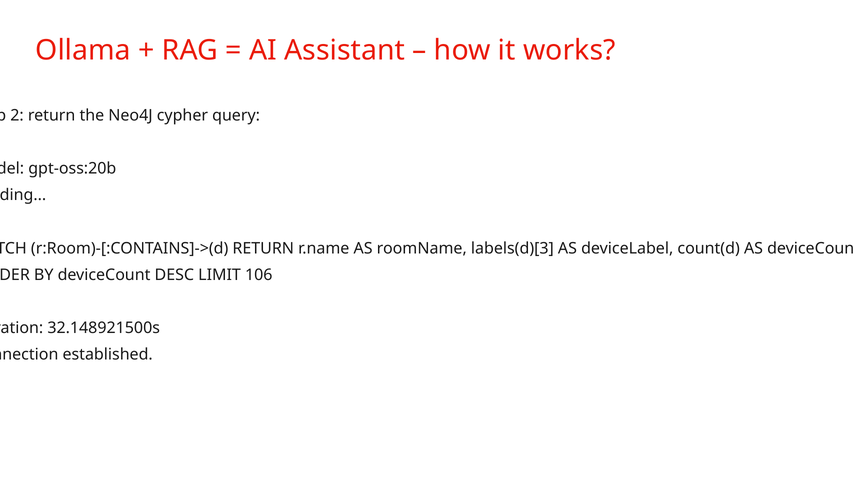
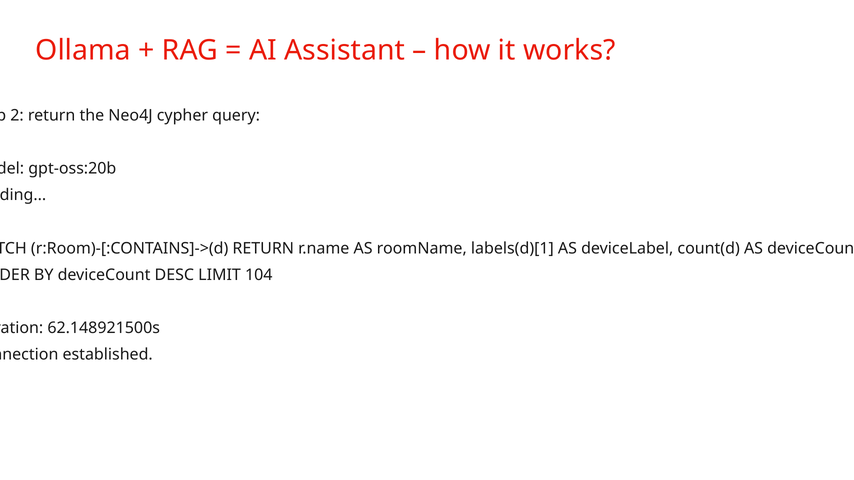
labels(d)[3: labels(d)[3 -> labels(d)[1
106: 106 -> 104
32.148921500s: 32.148921500s -> 62.148921500s
